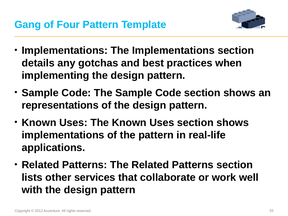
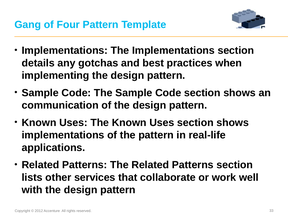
representations: representations -> communication
